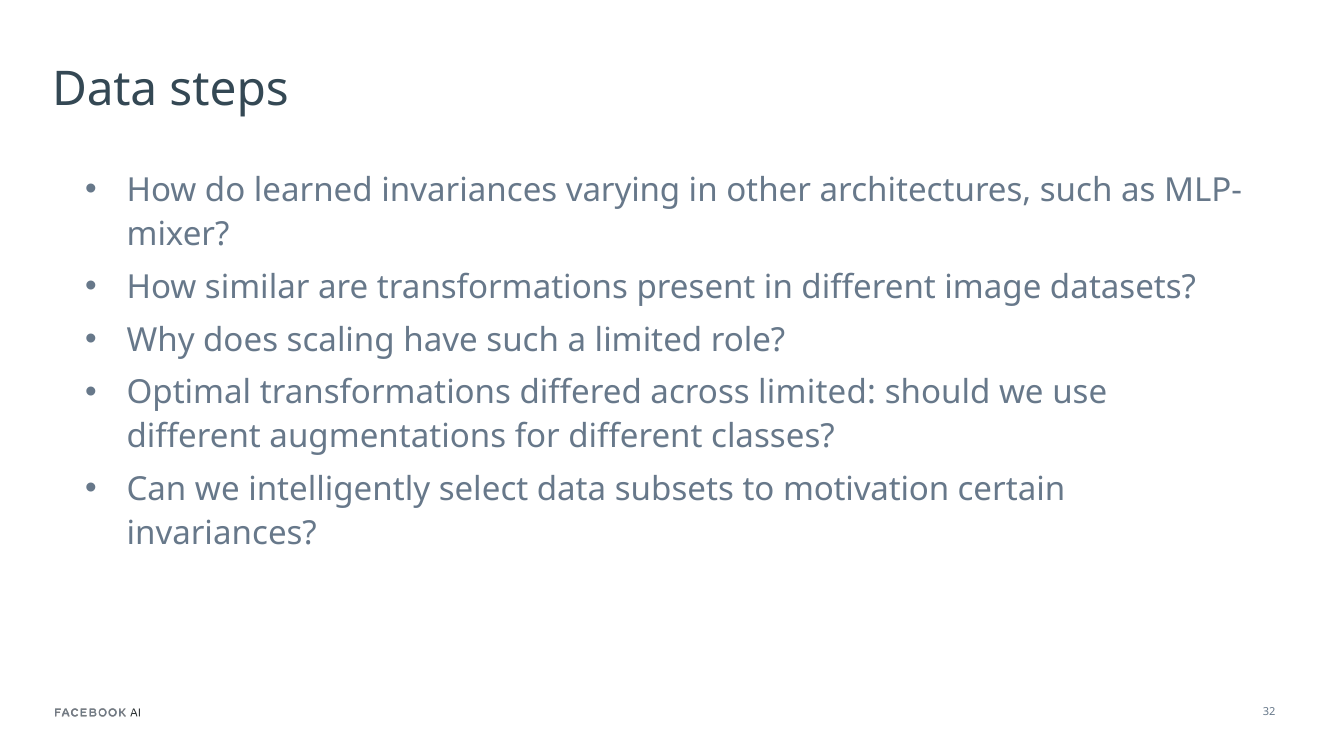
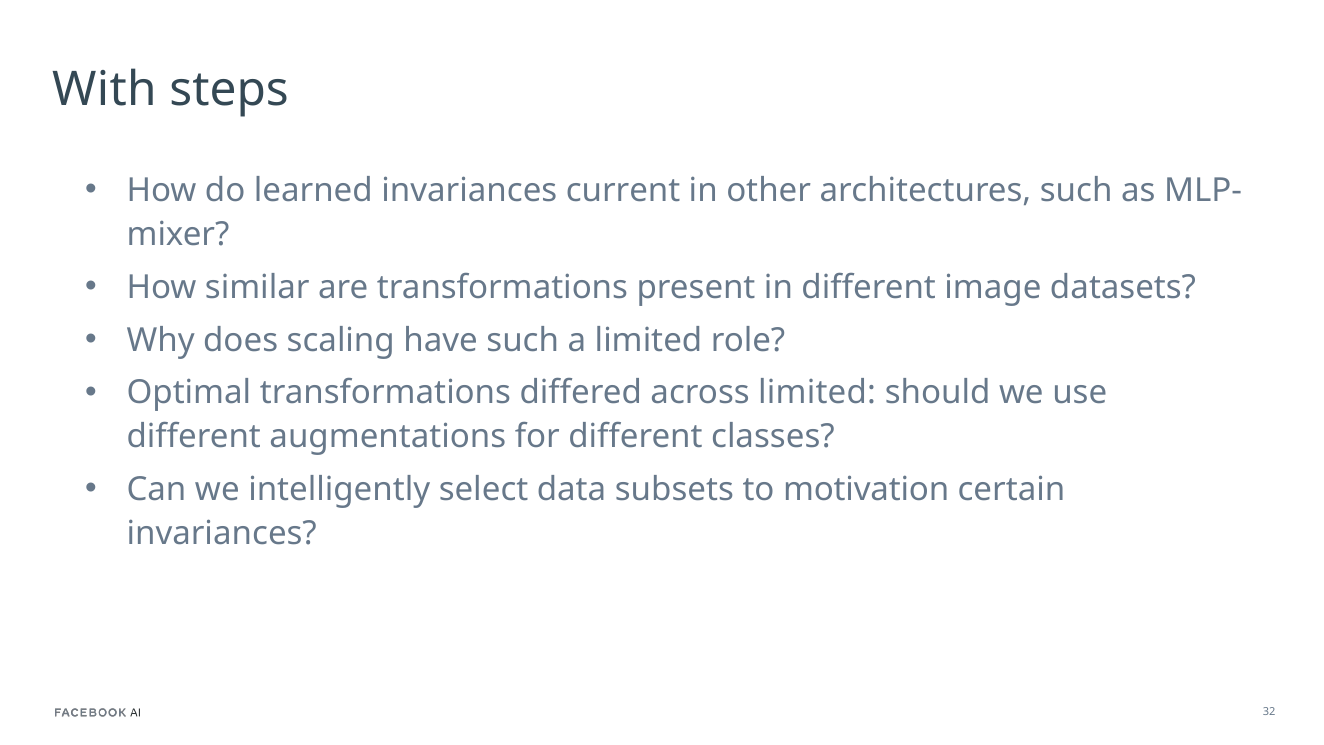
Data at (105, 90): Data -> With
varying: varying -> current
